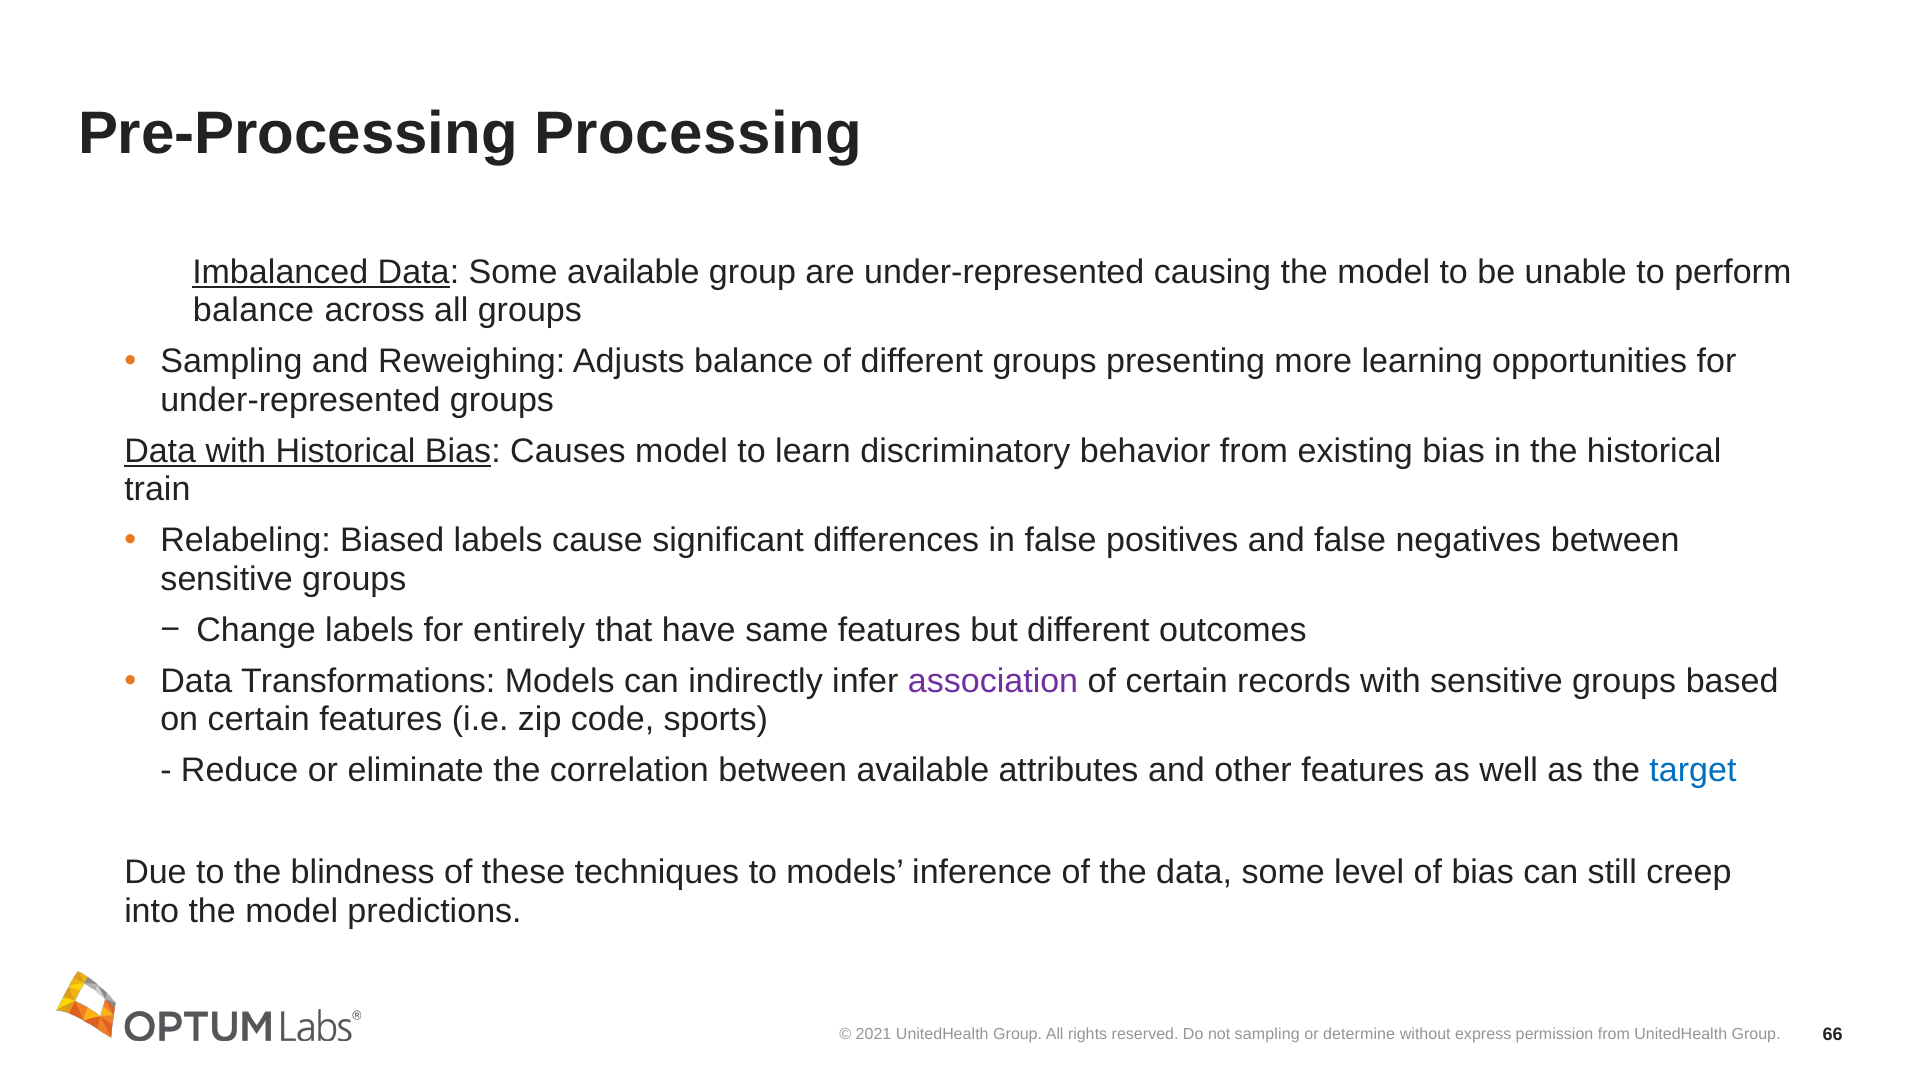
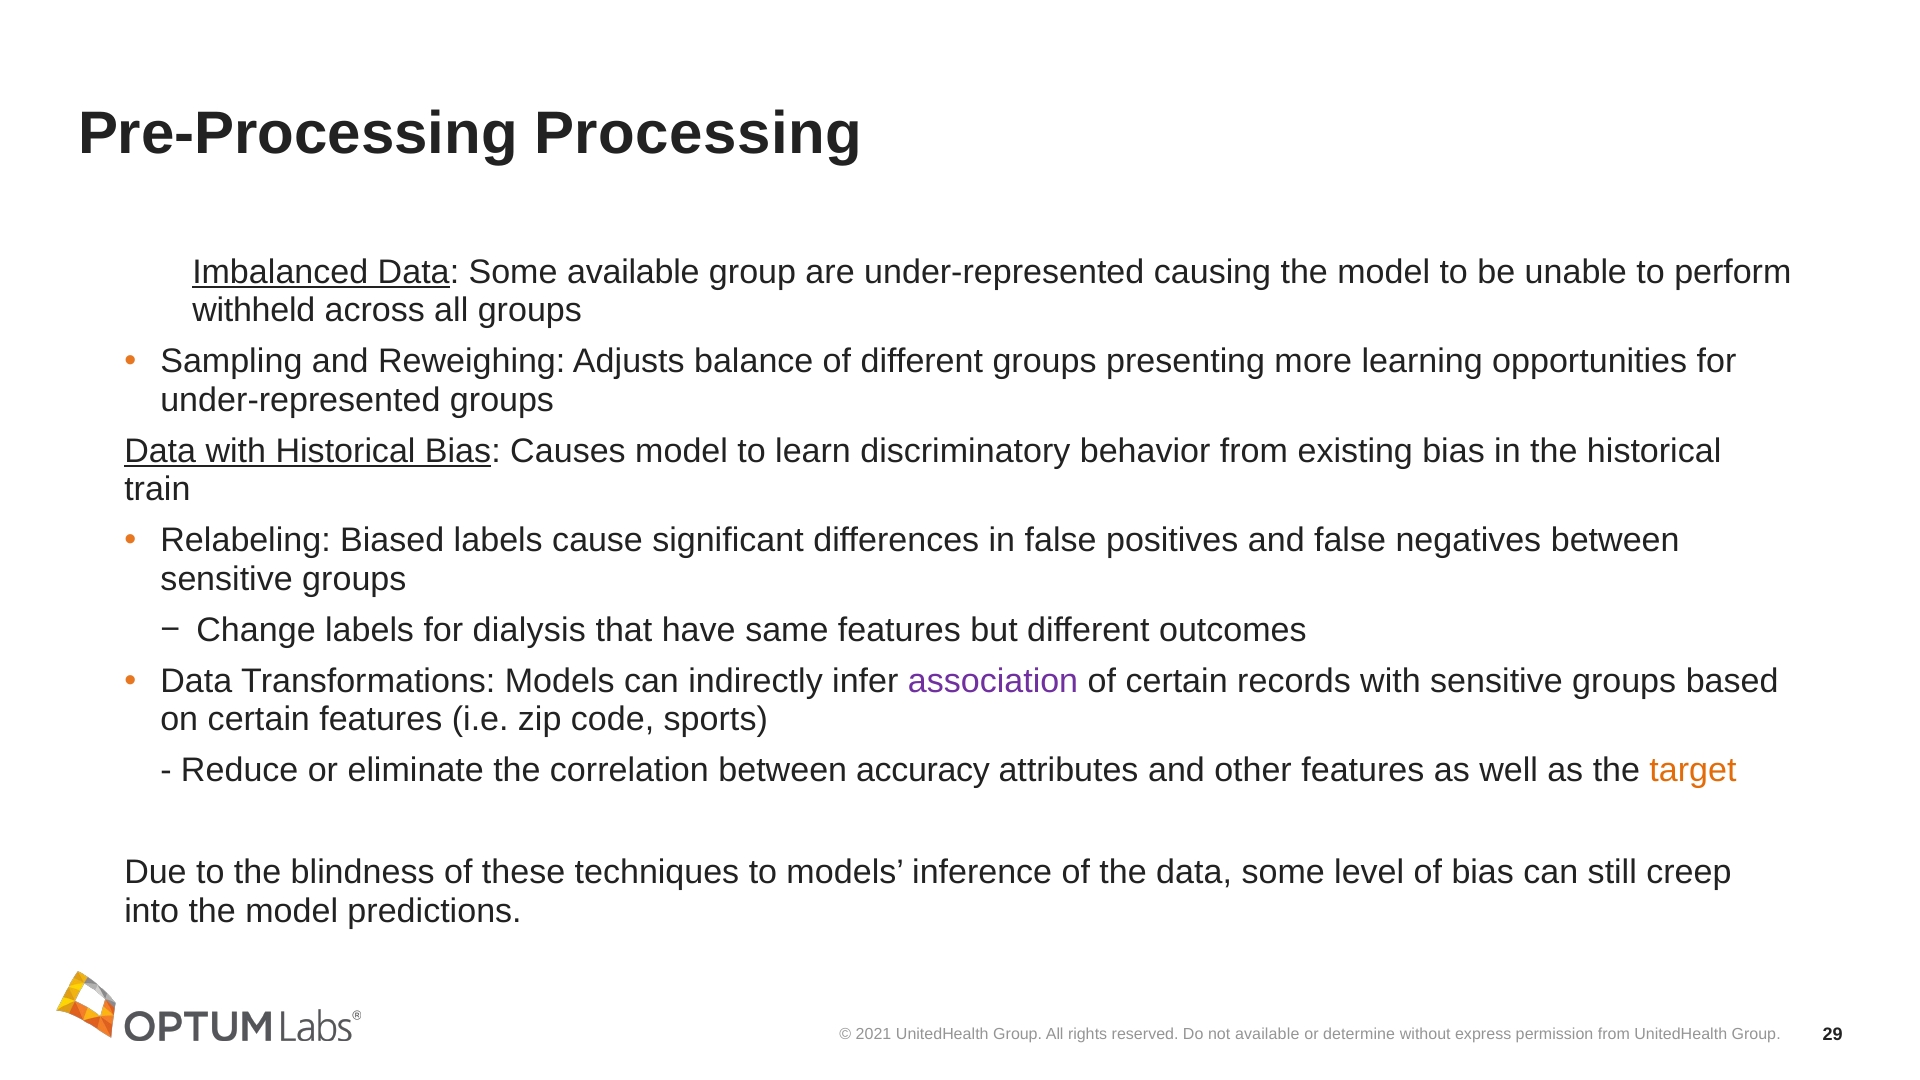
balance at (253, 311): balance -> withheld
entirely: entirely -> dialysis
between available: available -> accuracy
target colour: blue -> orange
not sampling: sampling -> available
66: 66 -> 29
